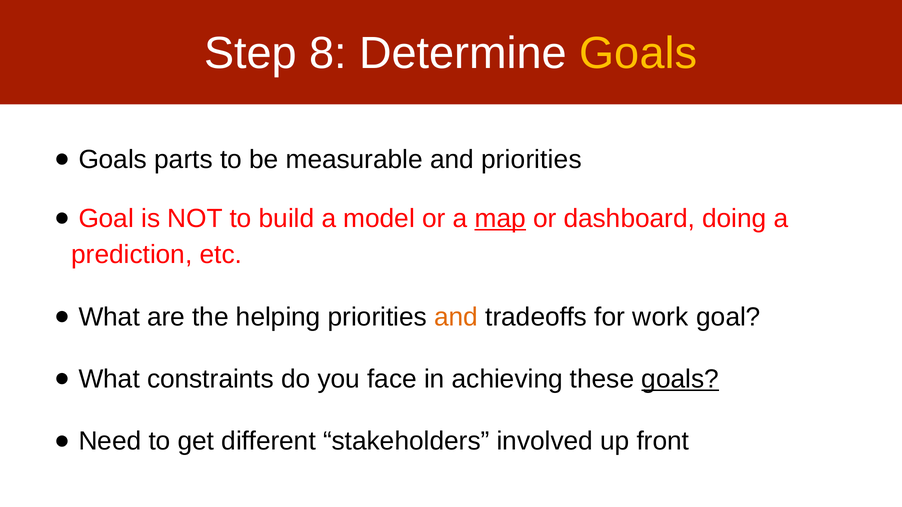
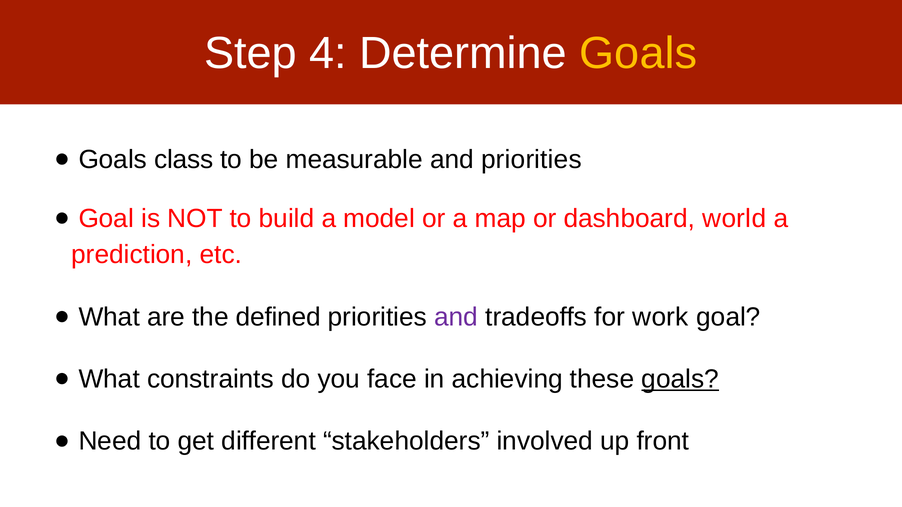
8: 8 -> 4
parts: parts -> class
map underline: present -> none
doing: doing -> world
helping: helping -> defined
and at (456, 317) colour: orange -> purple
